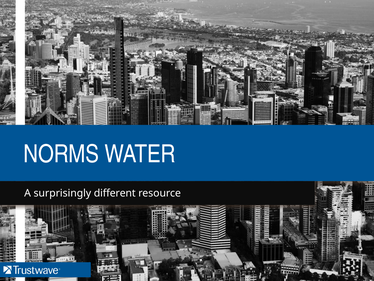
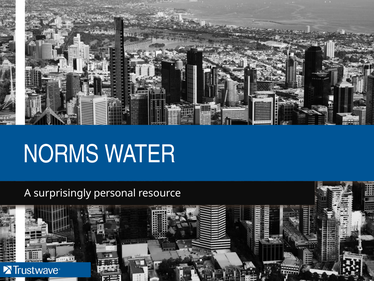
different: different -> personal
